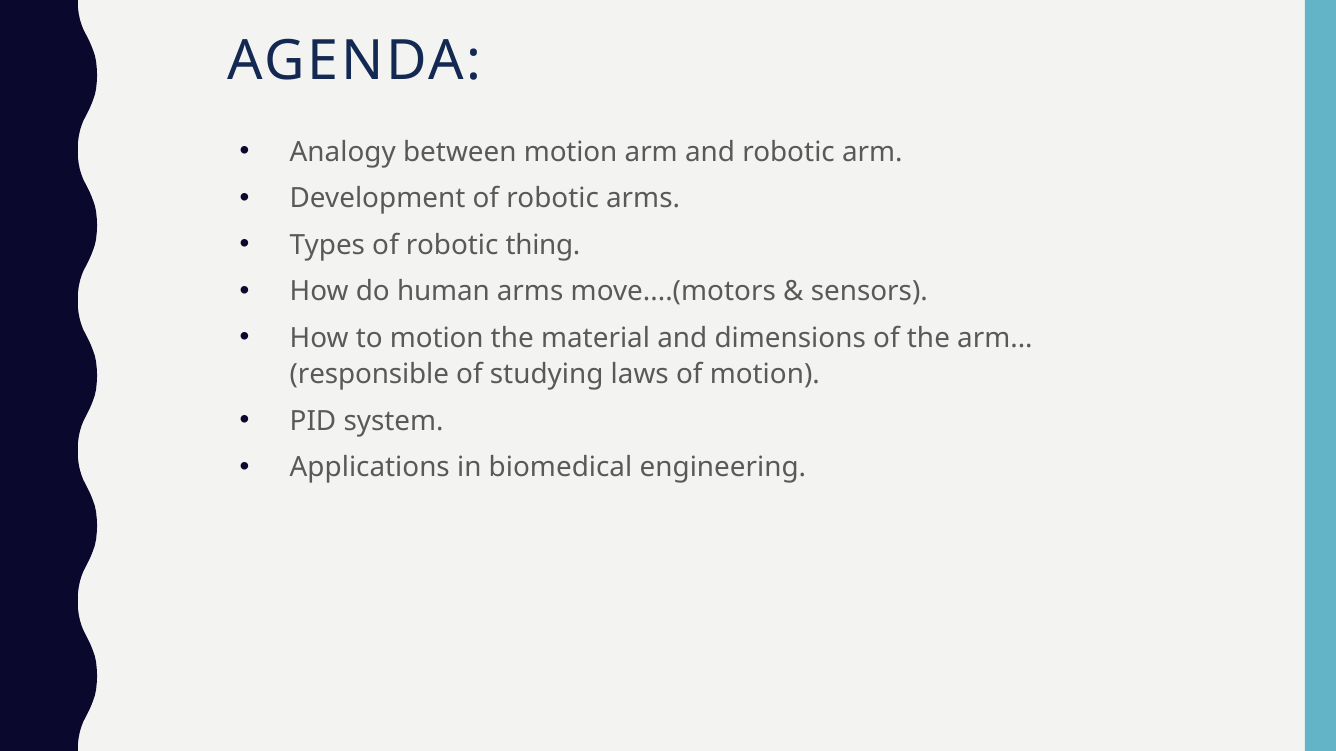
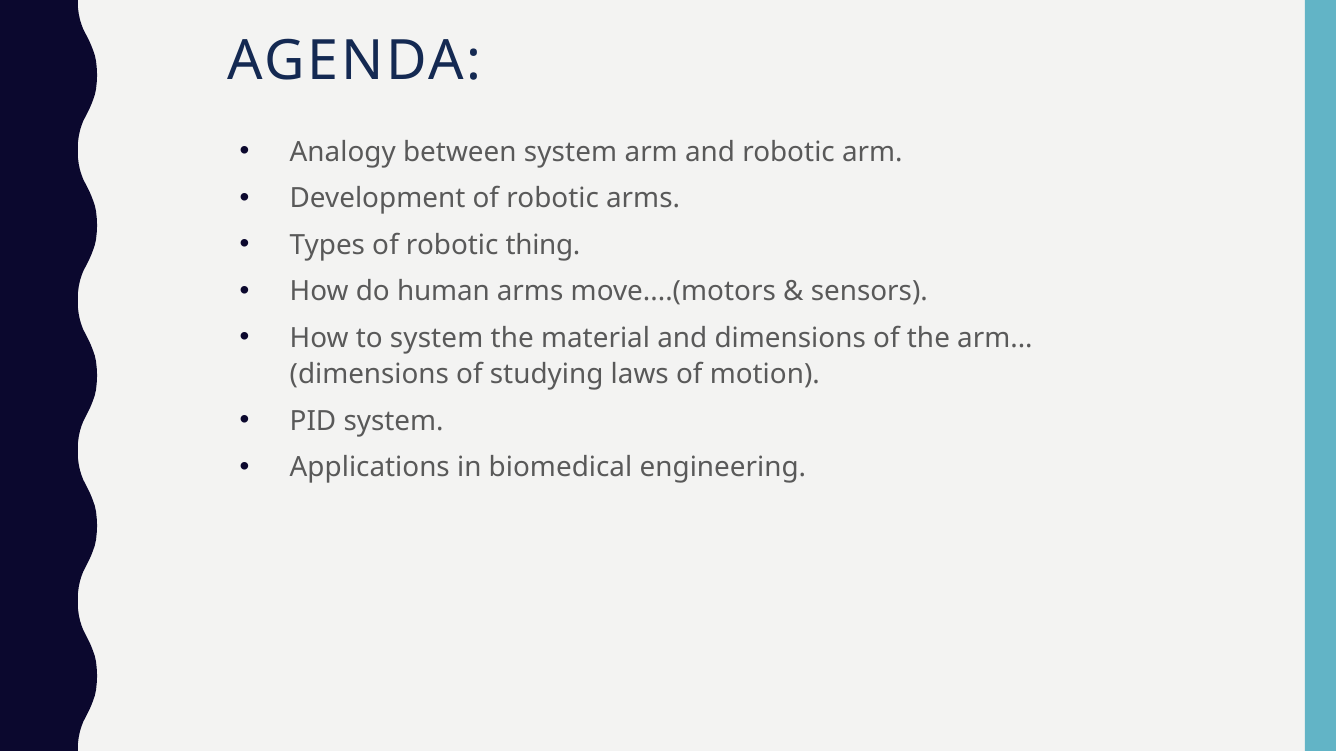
between motion: motion -> system
to motion: motion -> system
responsible at (369, 375): responsible -> dimensions
